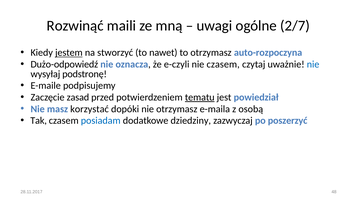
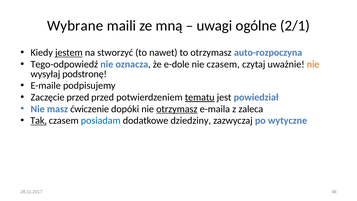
Rozwinąć: Rozwinąć -> Wybrane
2/7: 2/7 -> 2/1
Dużo-odpowiedź: Dużo-odpowiedź -> Tego-odpowiedź
e-czyli: e-czyli -> e-dole
nie at (313, 64) colour: blue -> orange
Zaczęcie zasad: zasad -> przed
korzystać: korzystać -> ćwiczenie
otrzymasz at (177, 109) underline: none -> present
osobą: osobą -> zaleca
Tak underline: none -> present
poszerzyć: poszerzyć -> wytyczne
